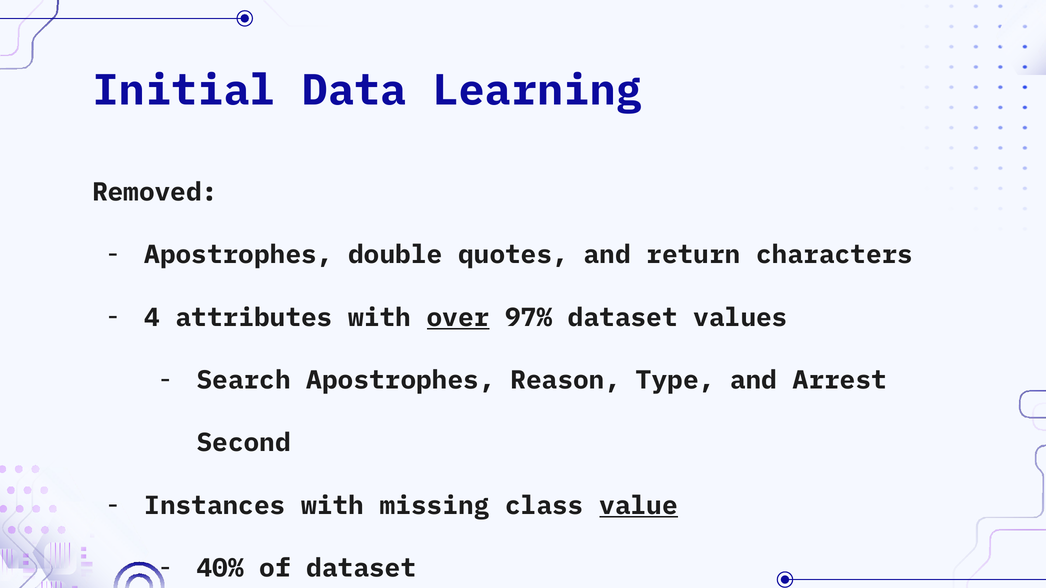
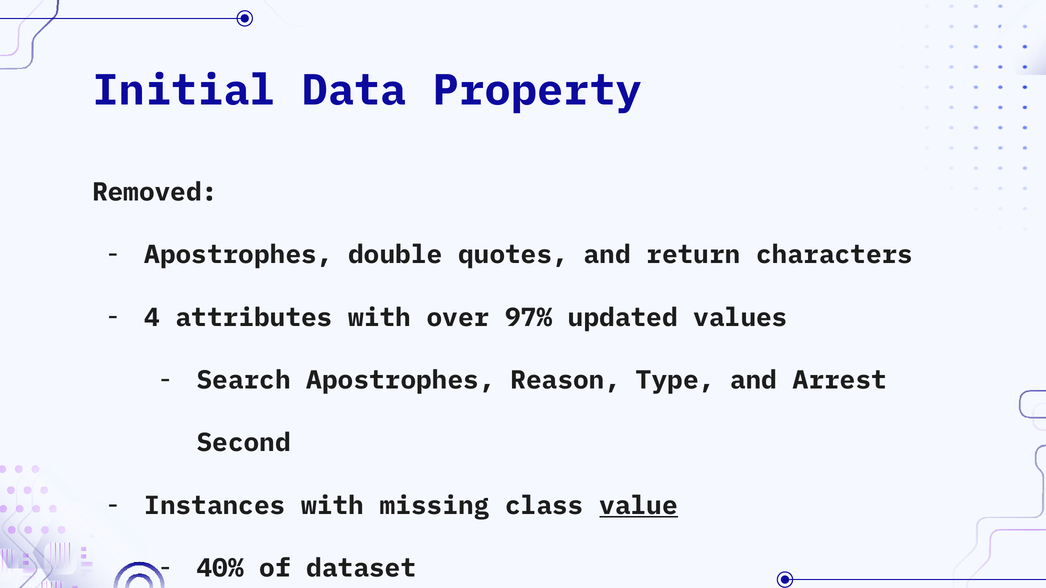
Learning: Learning -> Property
over underline: present -> none
97% dataset: dataset -> updated
